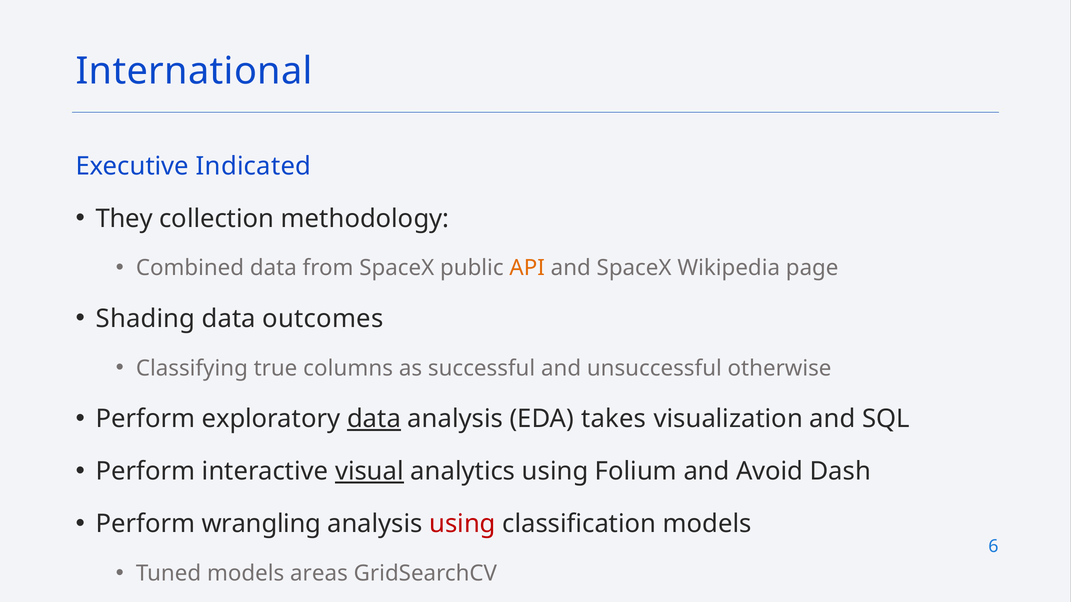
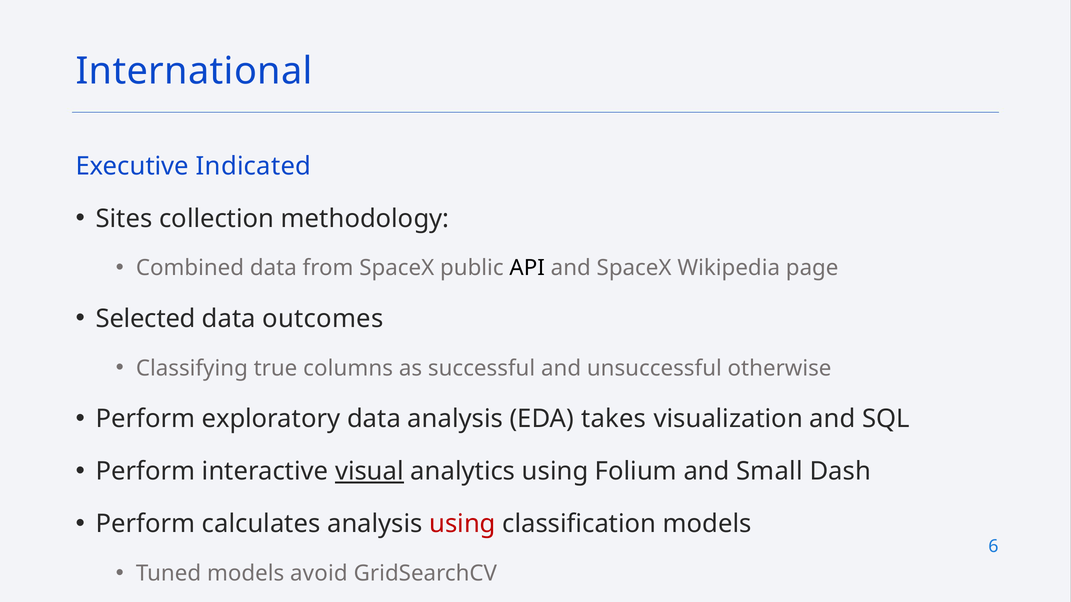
They: They -> Sites
API colour: orange -> black
Shading: Shading -> Selected
data at (374, 419) underline: present -> none
Avoid: Avoid -> Small
wrangling: wrangling -> calculates
areas: areas -> avoid
